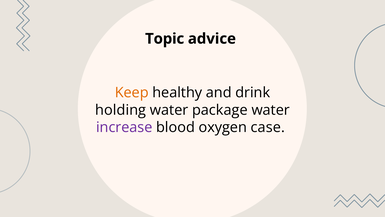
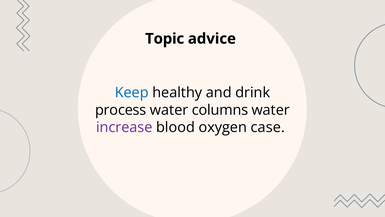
Keep colour: orange -> blue
holding: holding -> process
package: package -> columns
